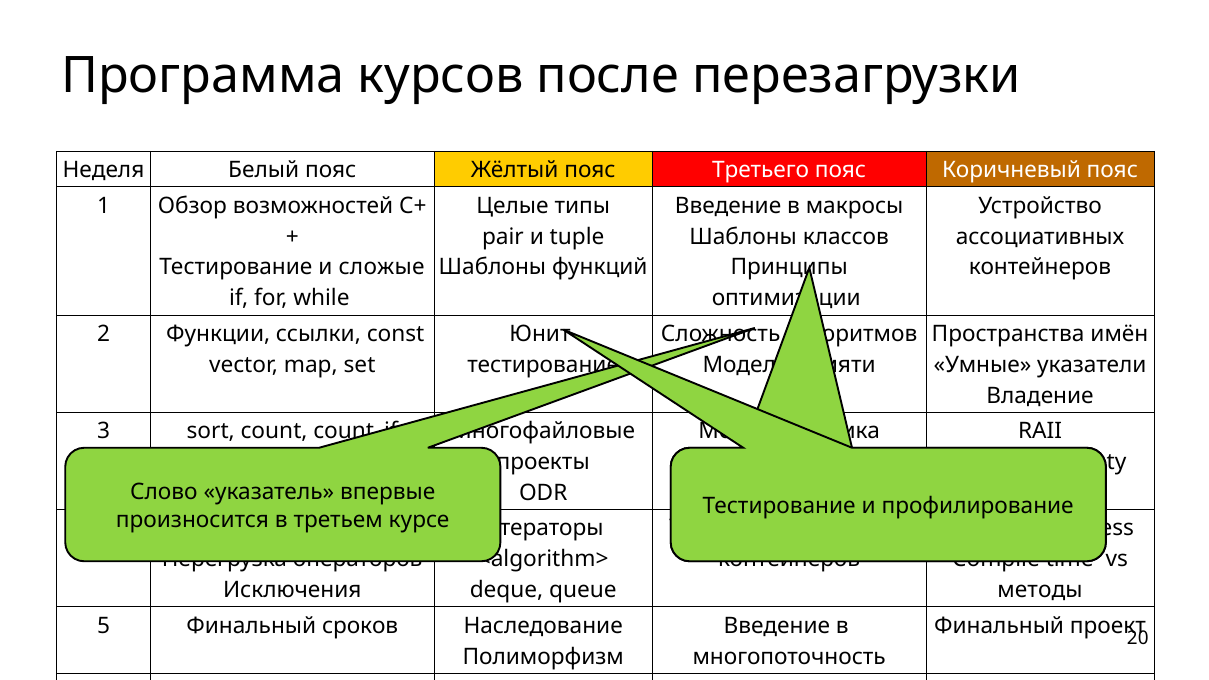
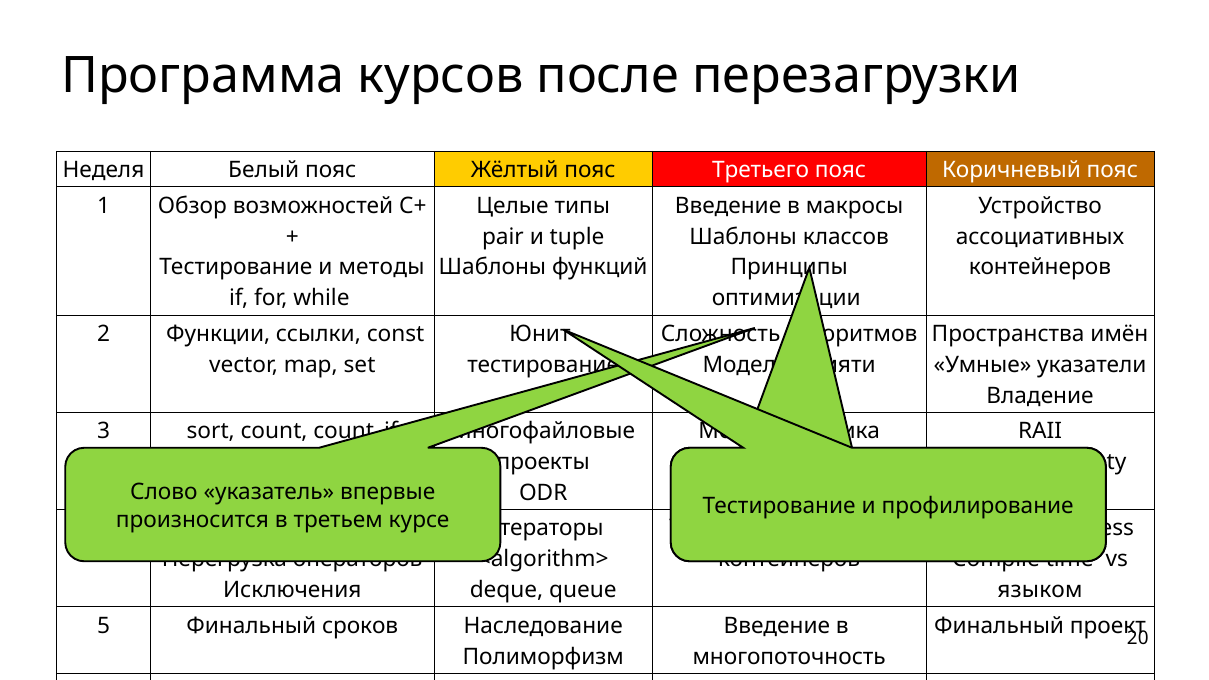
сложые: сложые -> методы
методы: методы -> языком
